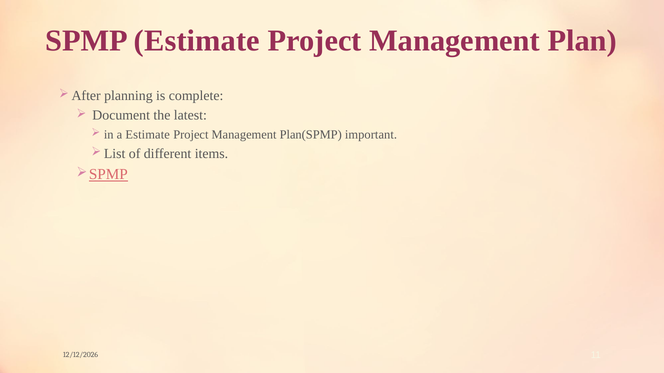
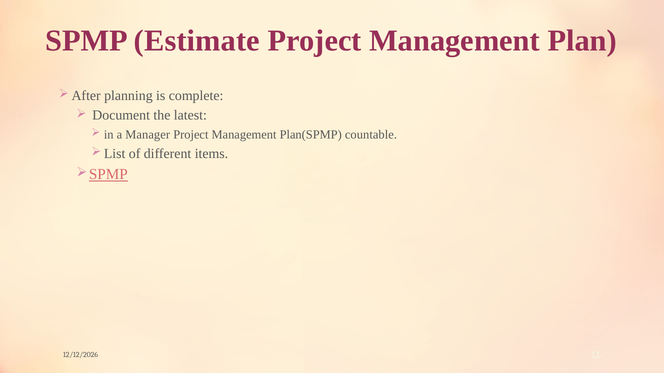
a Estimate: Estimate -> Manager
important: important -> countable
